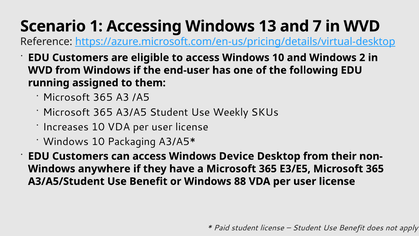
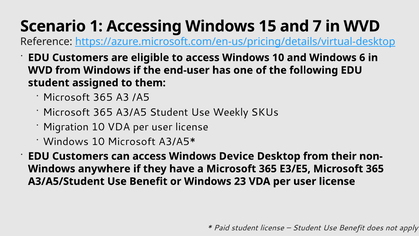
13: 13 -> 15
2: 2 -> 6
running at (49, 83): running -> student
Increases: Increases -> Migration
10 Packaging: Packaging -> Microsoft
88: 88 -> 23
